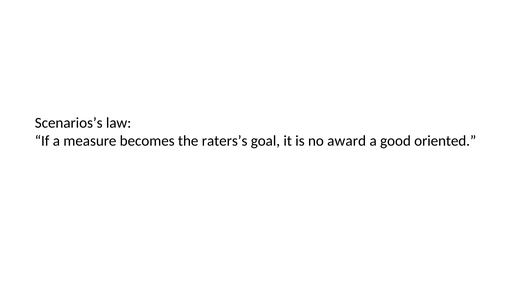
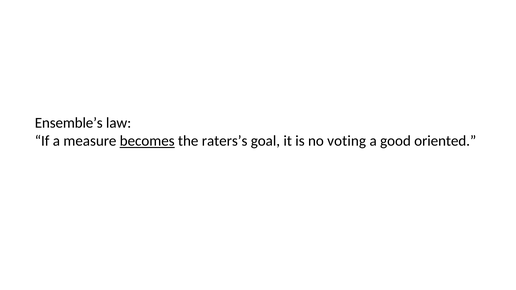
Scenarios’s: Scenarios’s -> Ensemble’s
becomes underline: none -> present
award: award -> voting
